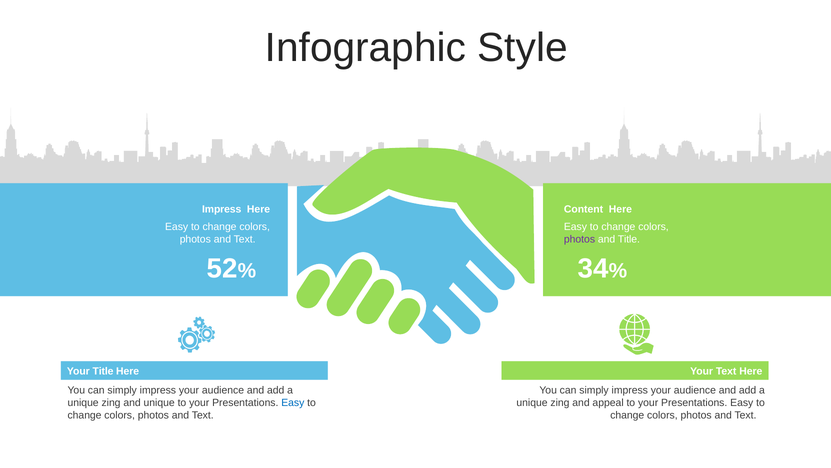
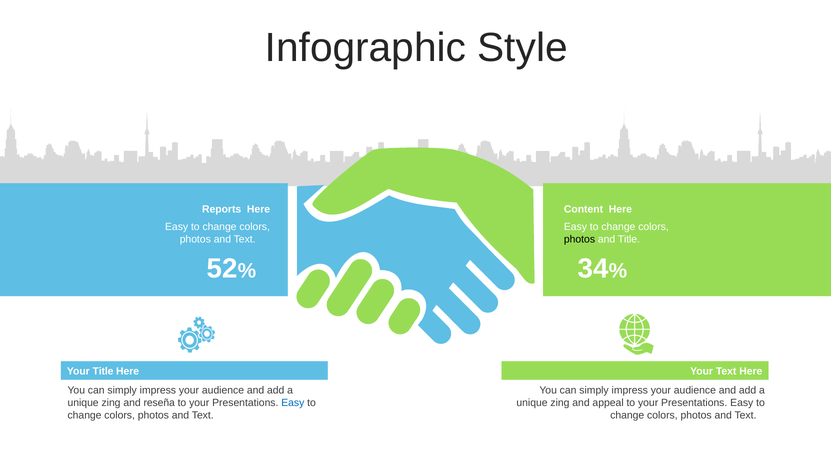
Impress at (222, 209): Impress -> Reports
photos at (580, 239) colour: purple -> black
and unique: unique -> reseña
